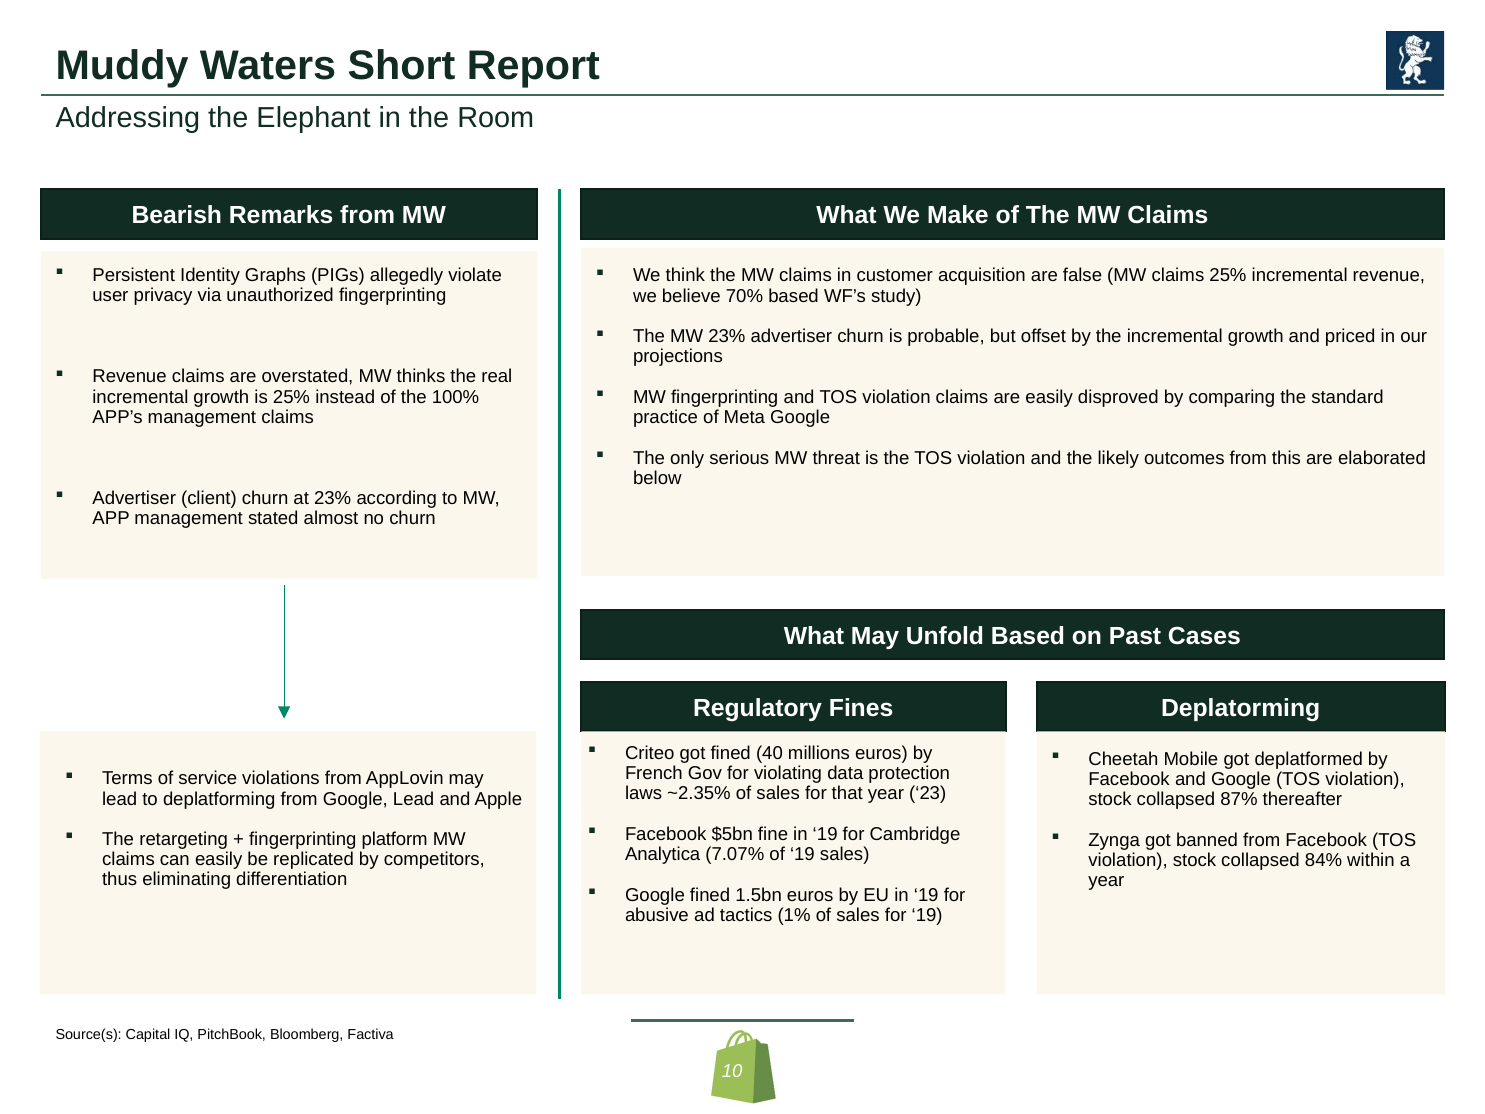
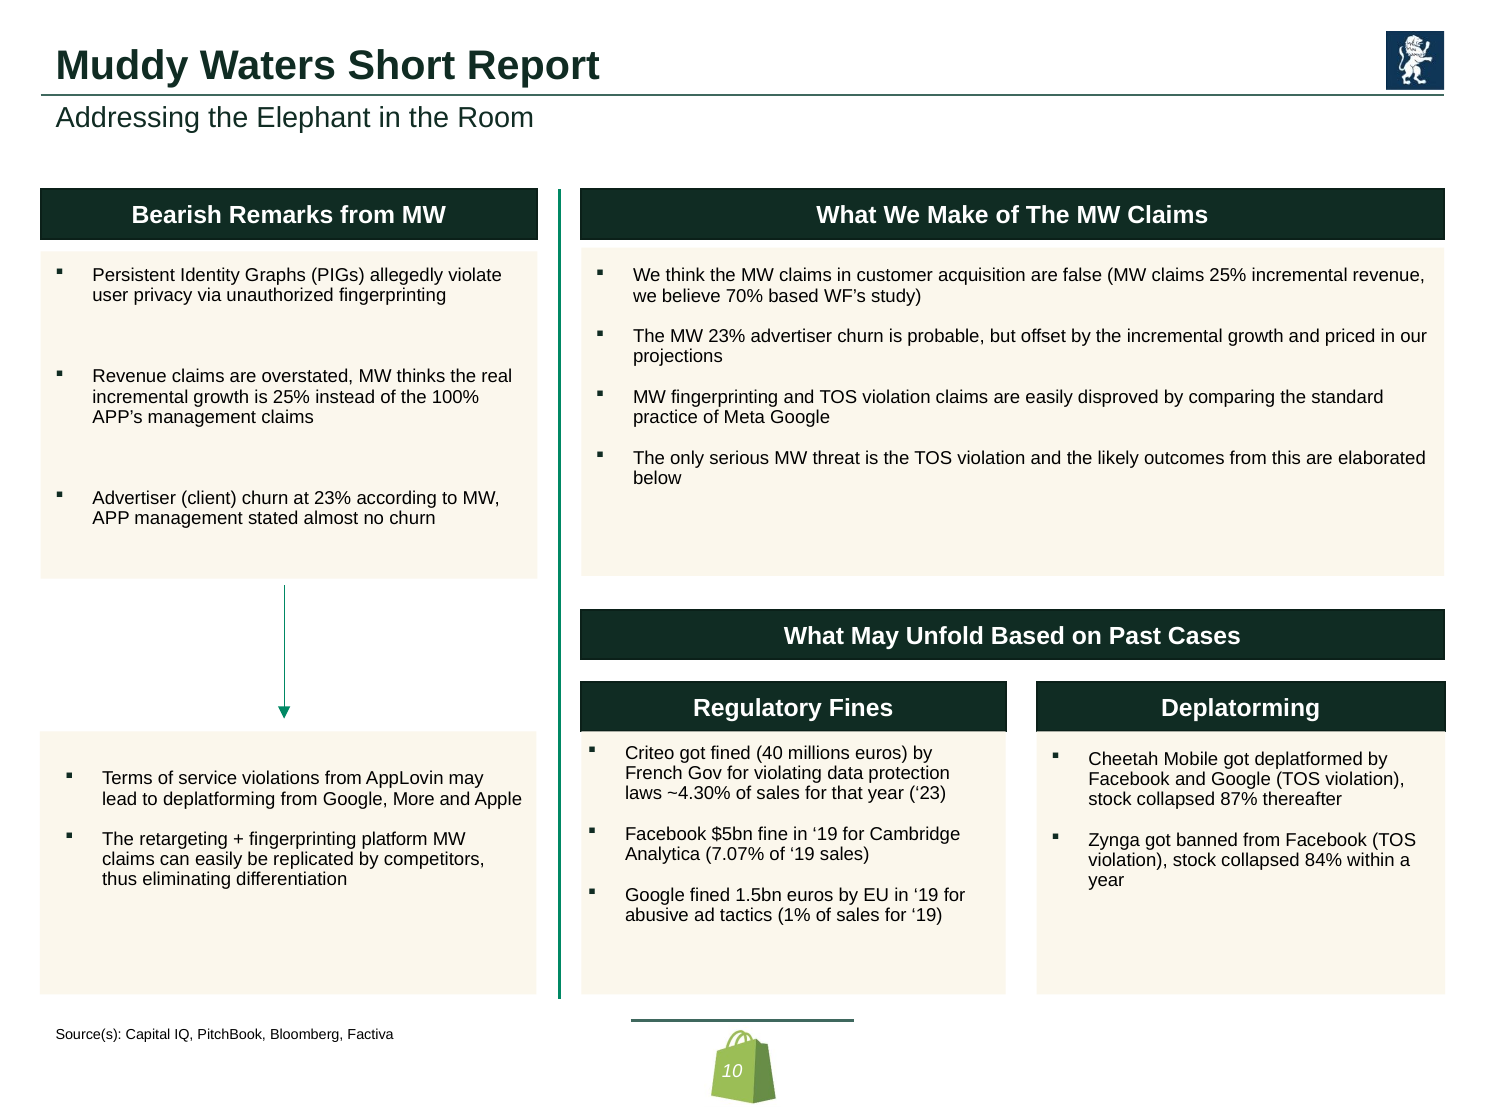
~2.35%: ~2.35% -> ~4.30%
Google Lead: Lead -> More
